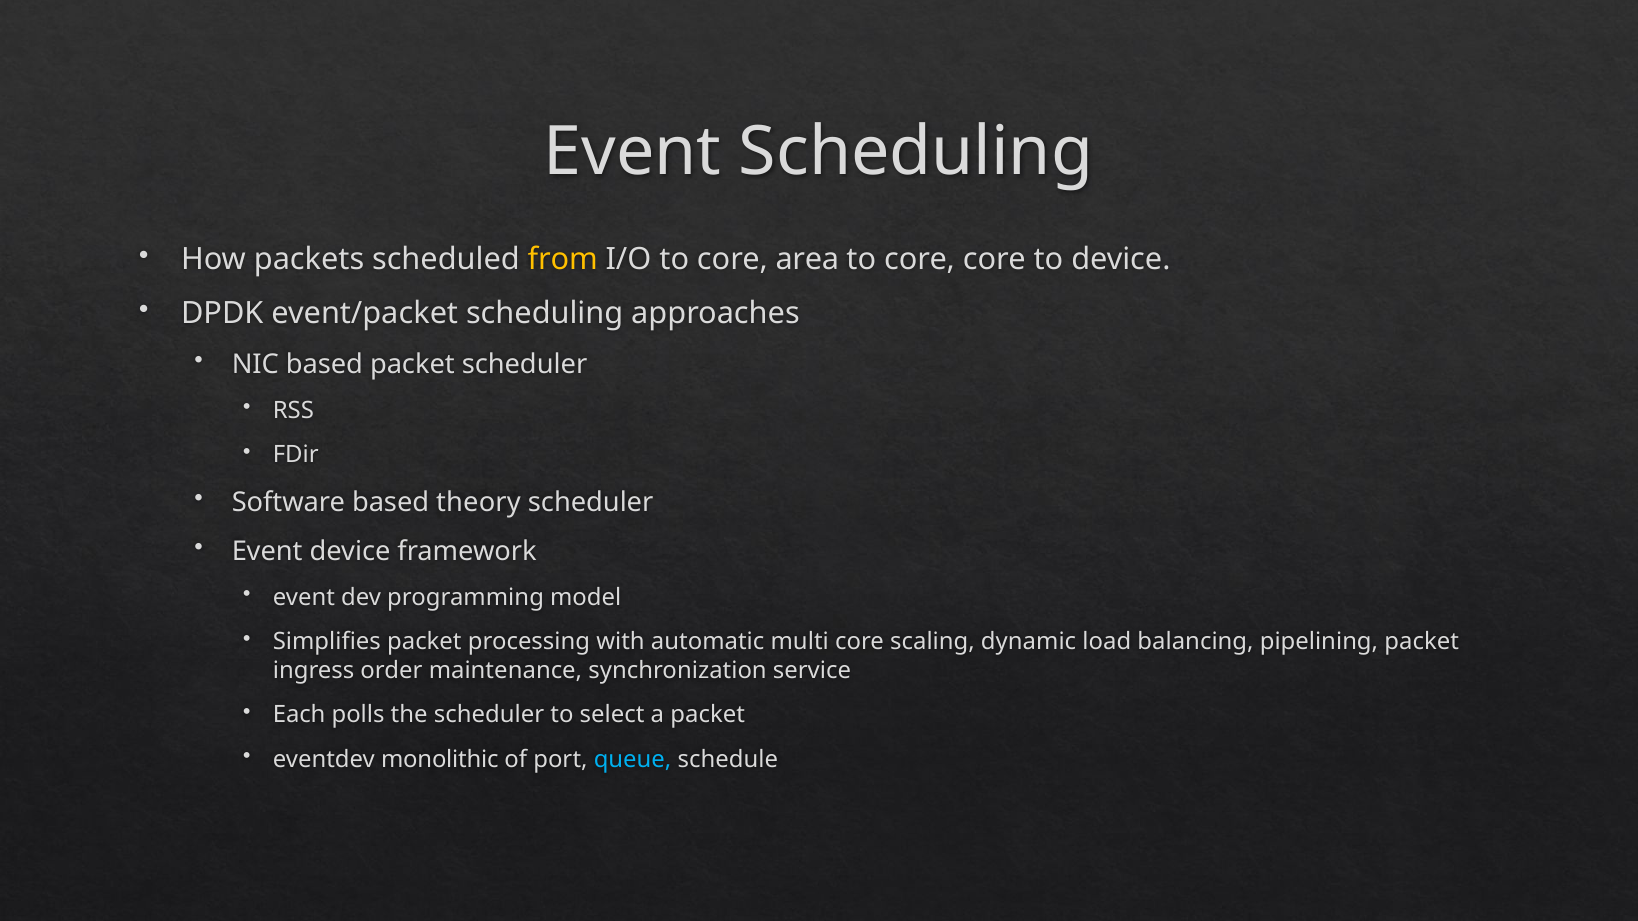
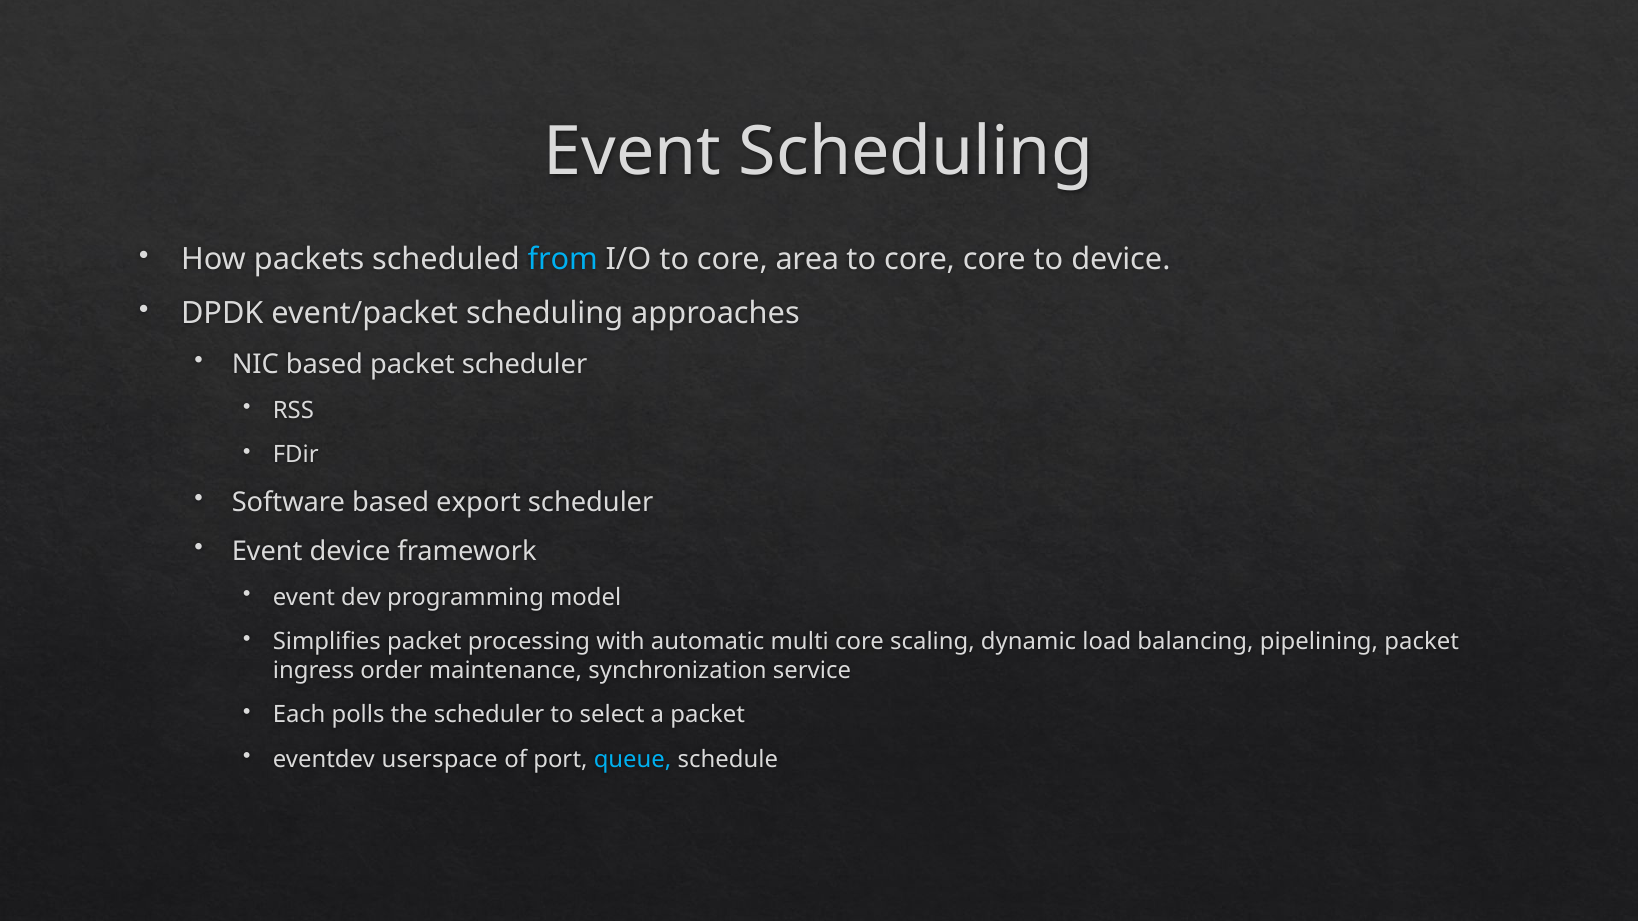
from colour: yellow -> light blue
theory: theory -> export
monolithic: monolithic -> userspace
